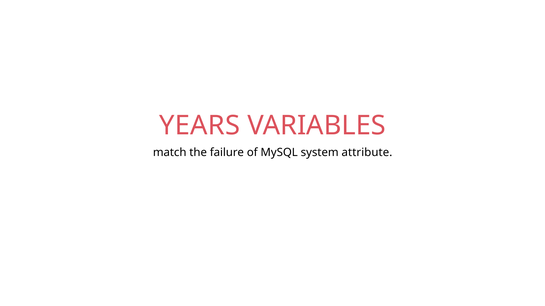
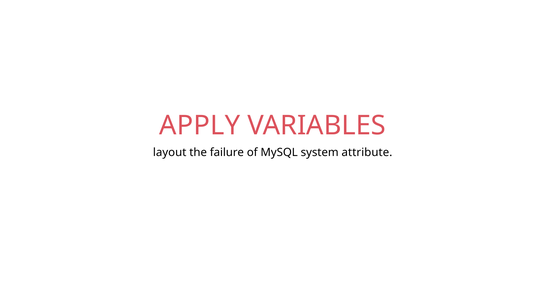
YEARS: YEARS -> APPLY
match: match -> layout
